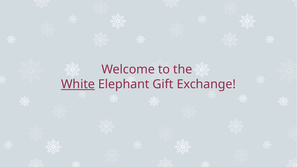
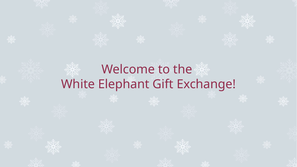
White underline: present -> none
